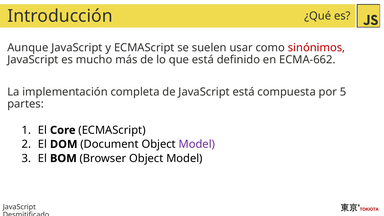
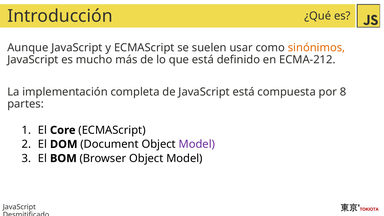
sinónimos colour: red -> orange
ECMA-662: ECMA-662 -> ECMA-212
5: 5 -> 8
